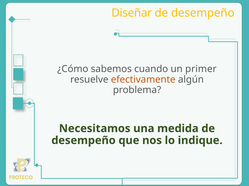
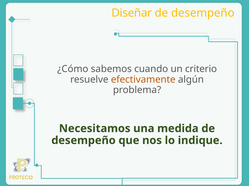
primer: primer -> criterio
